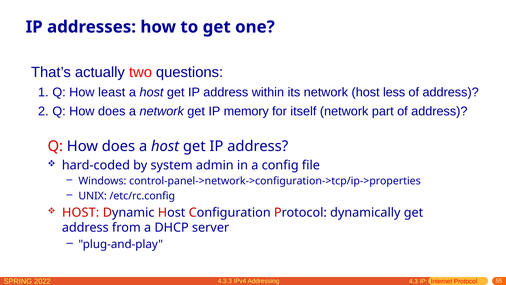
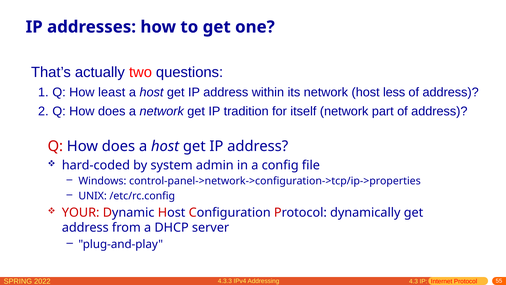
memory: memory -> tradition
HOST at (81, 212): HOST -> YOUR
